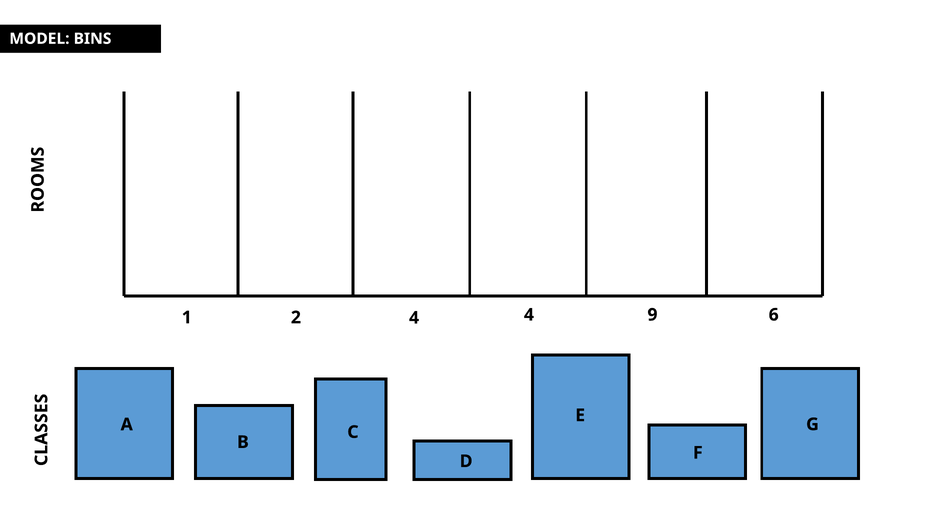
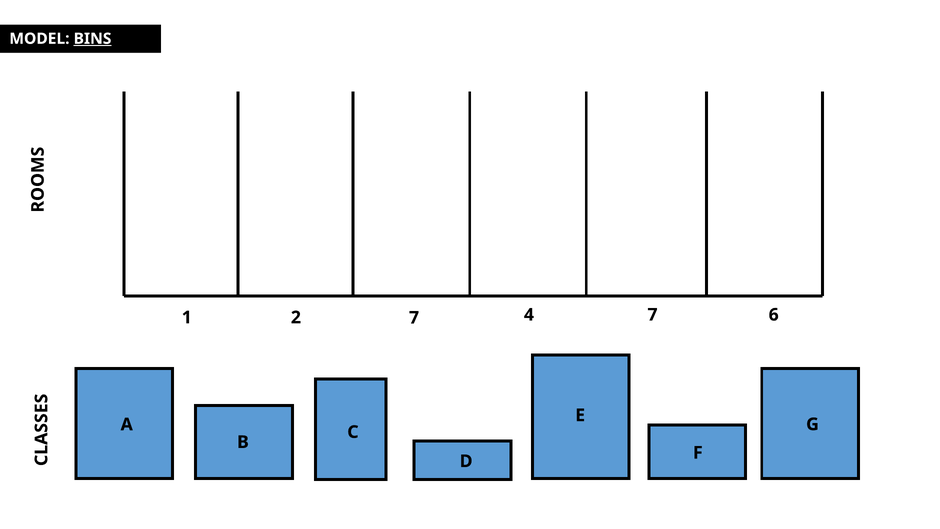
BINS underline: none -> present
2 4: 4 -> 7
4 9: 9 -> 7
